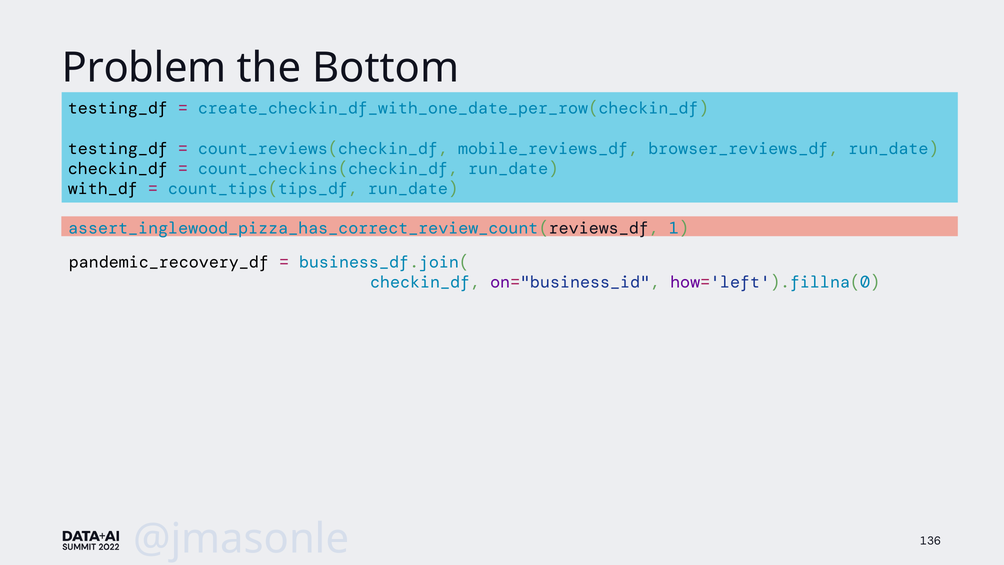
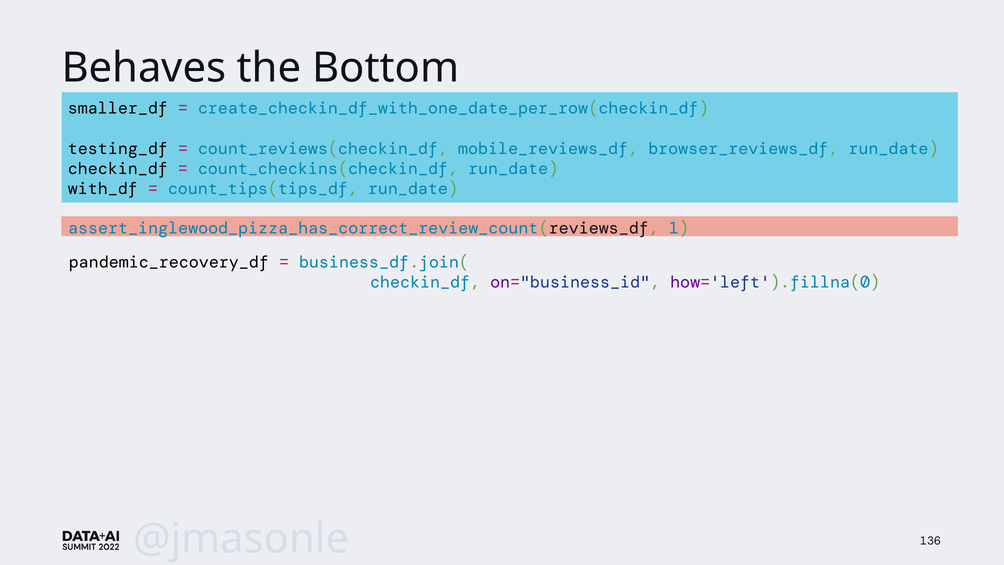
Problem: Problem -> Behaves
testing_df at (118, 108): testing_df -> smaller_df
